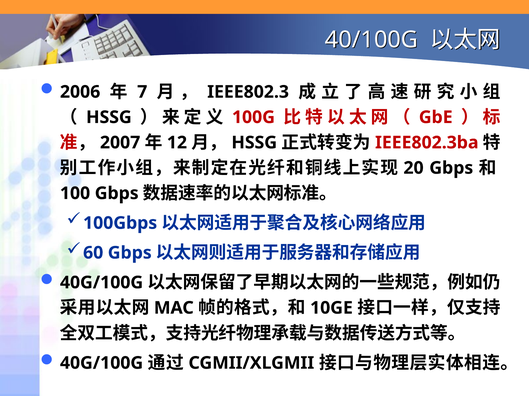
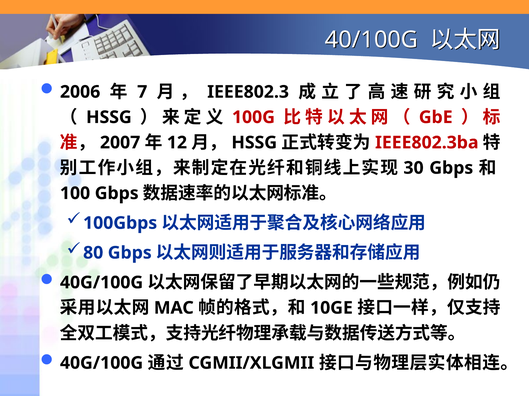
20: 20 -> 30
60: 60 -> 80
